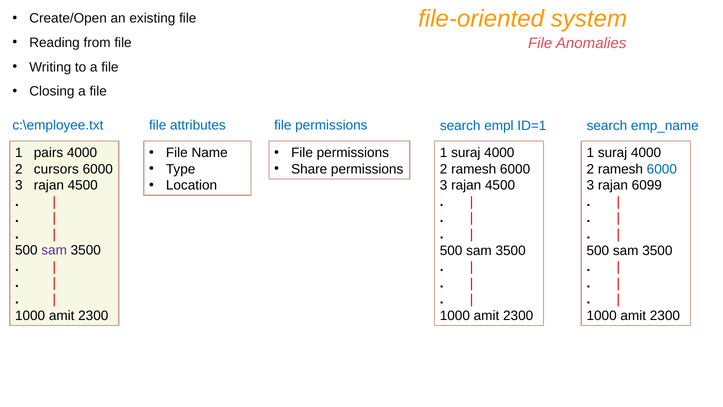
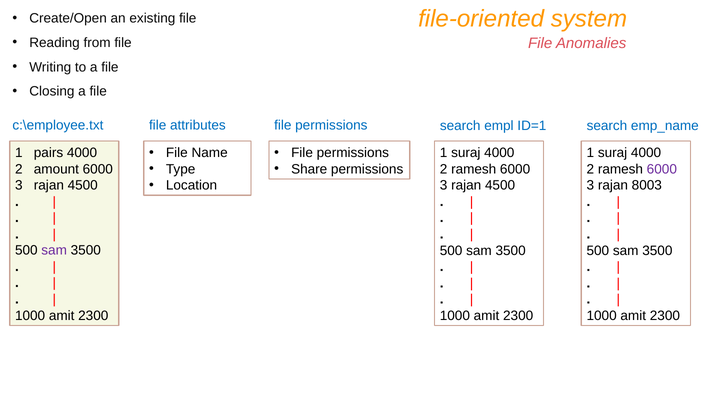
cursors: cursors -> amount
6000 at (662, 169) colour: blue -> purple
6099: 6099 -> 8003
